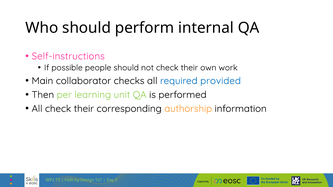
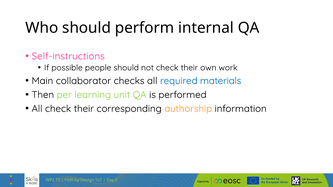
provided: provided -> materials
